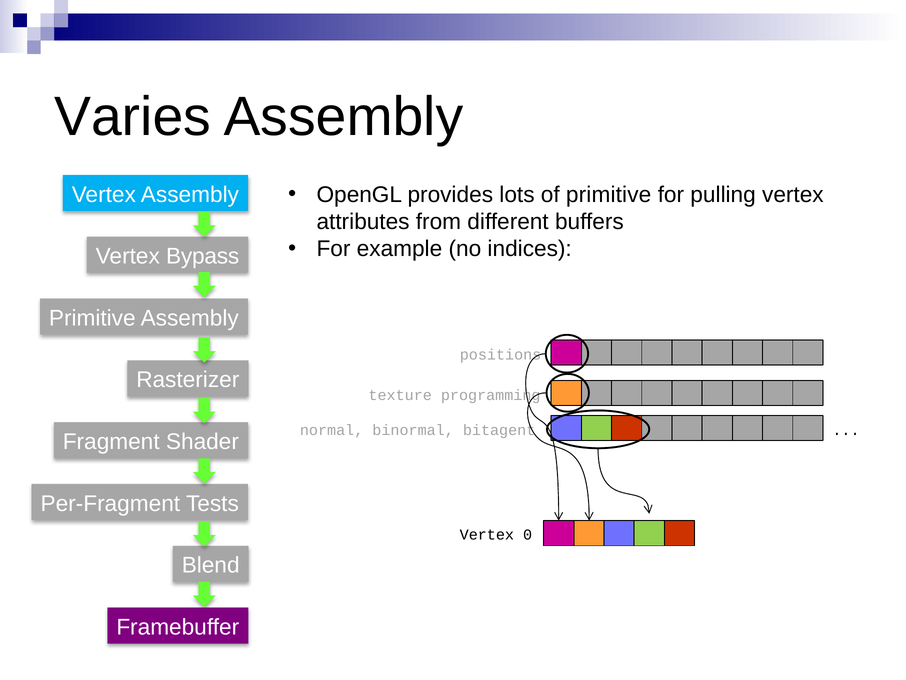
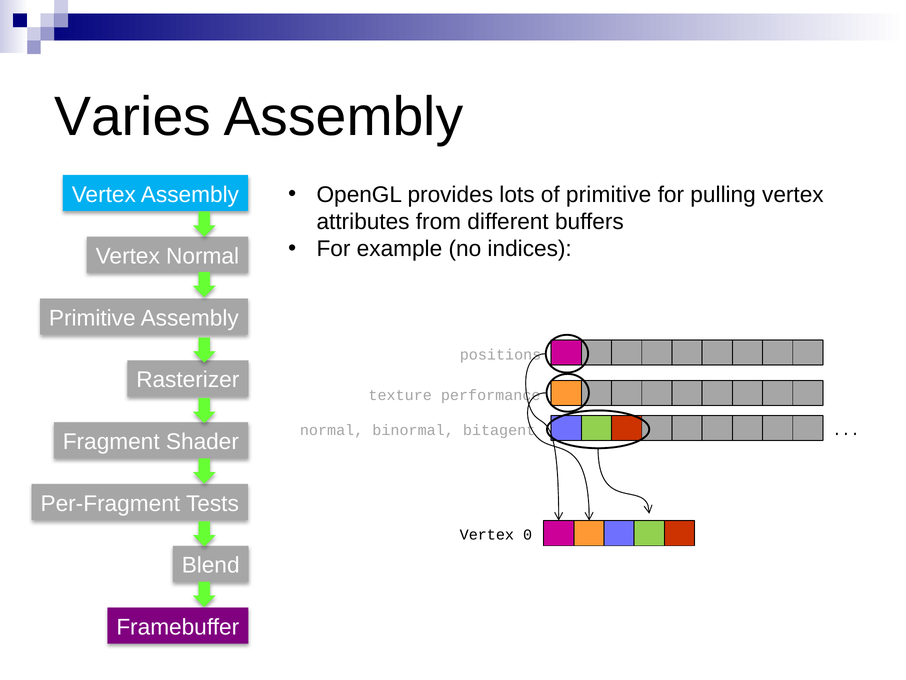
Vertex Bypass: Bypass -> Normal
programming: programming -> performance
